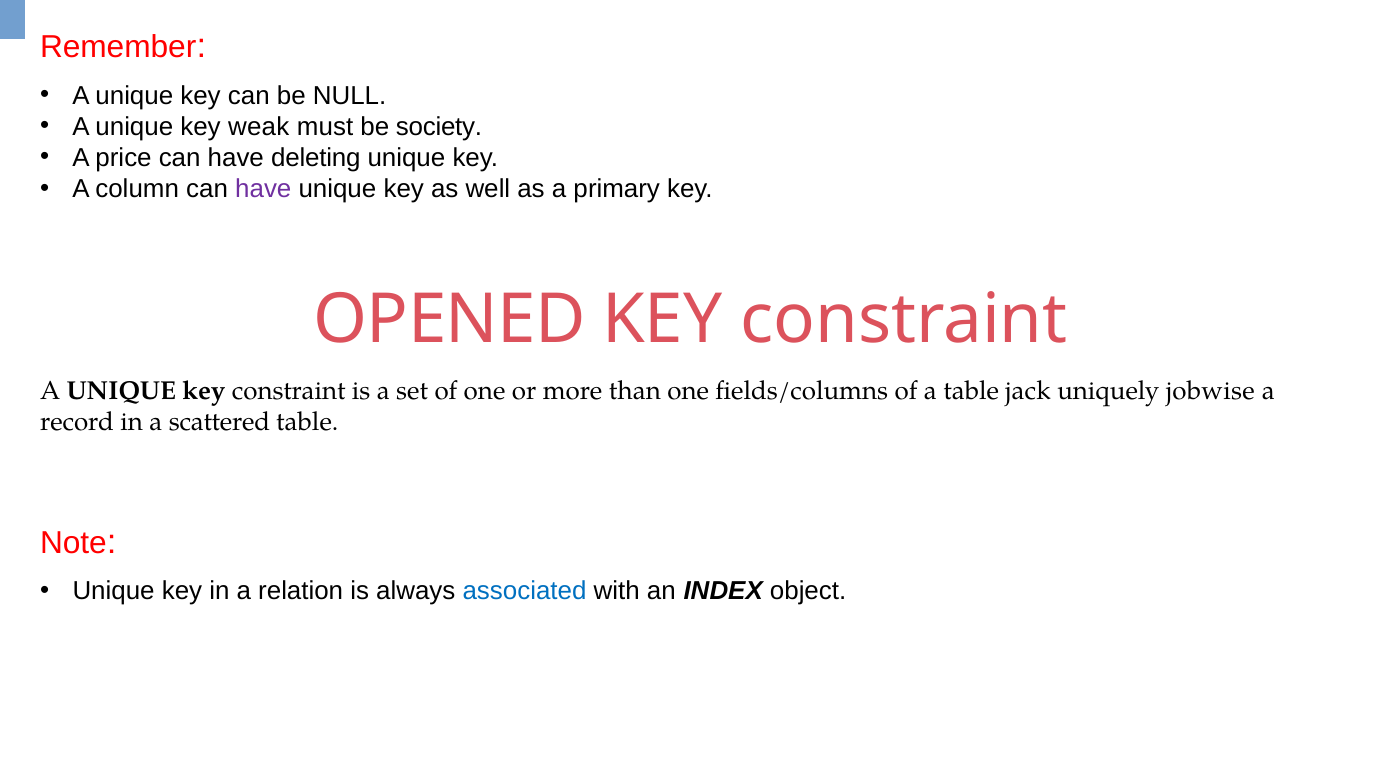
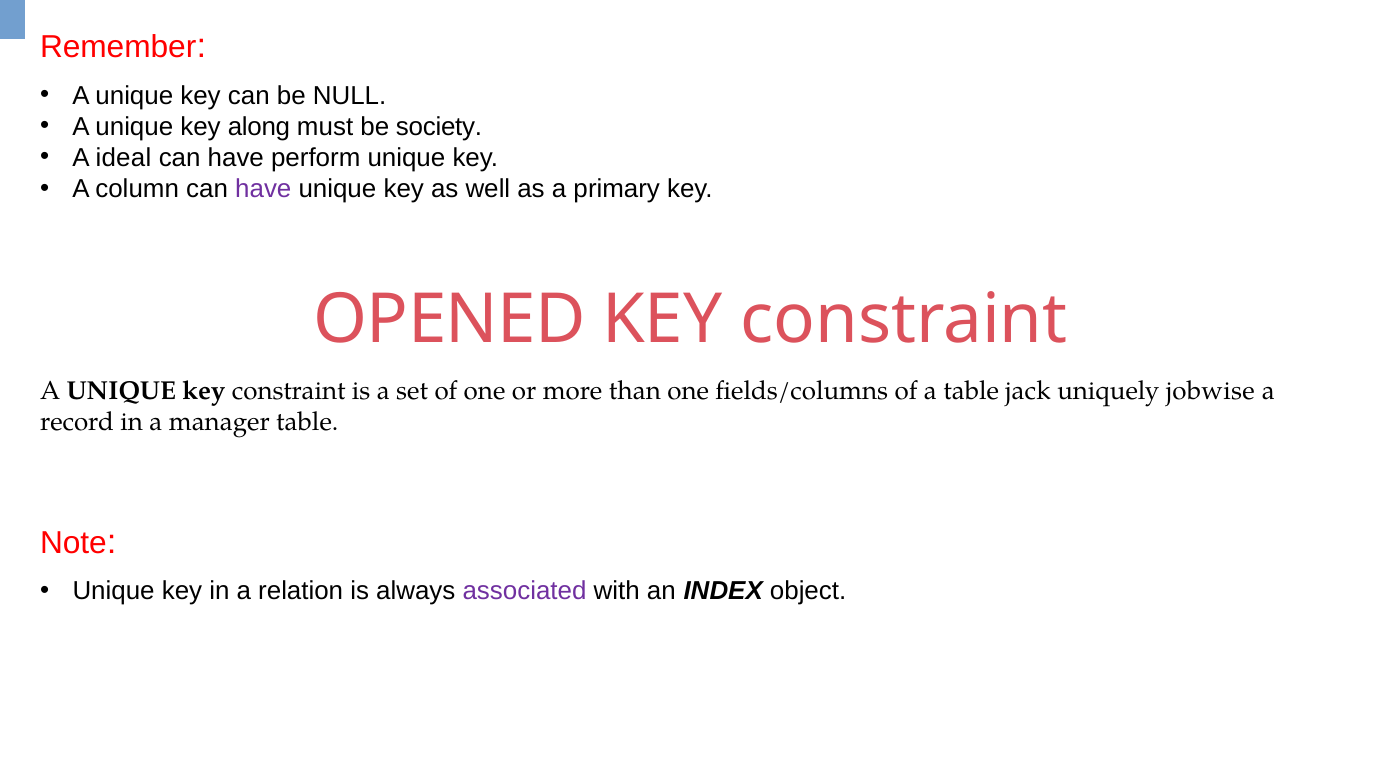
weak: weak -> along
price: price -> ideal
deleting: deleting -> perform
scattered: scattered -> manager
associated colour: blue -> purple
